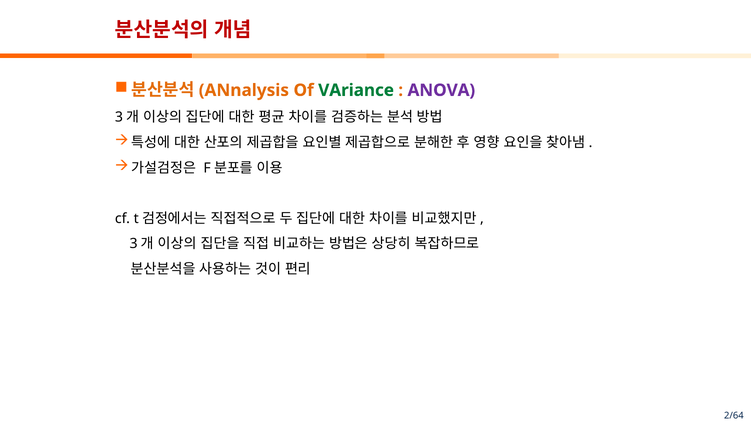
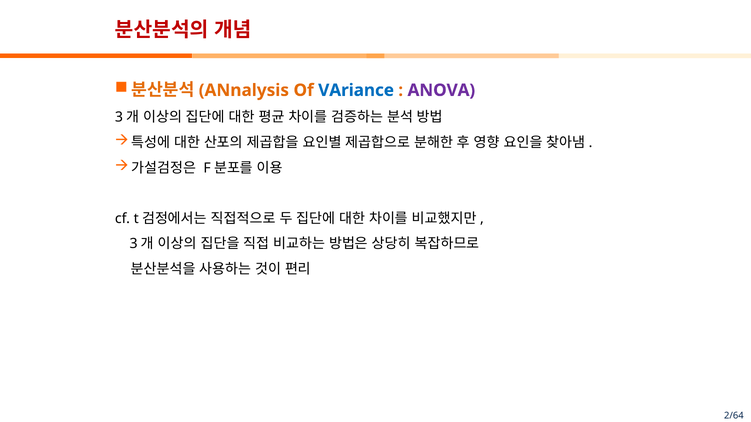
VAriance colour: green -> blue
